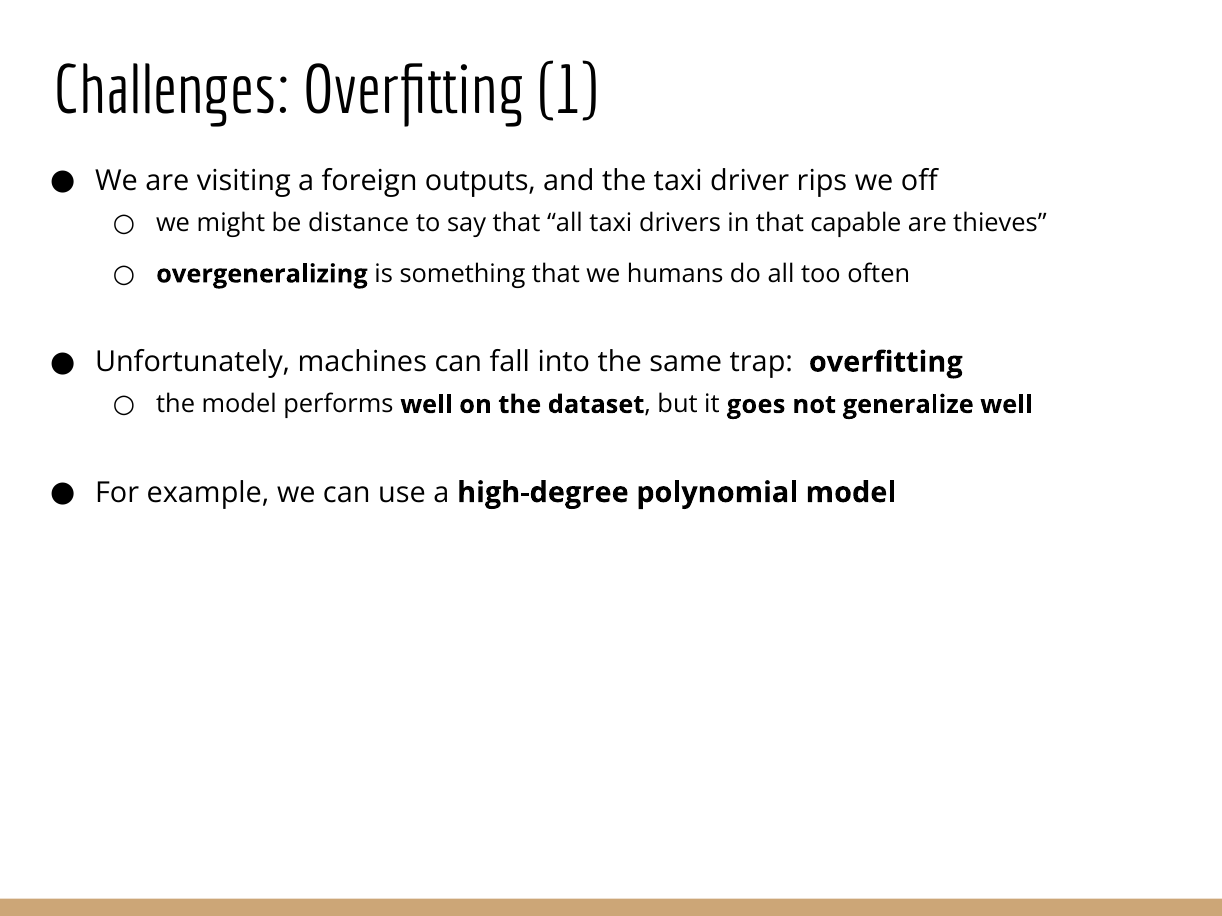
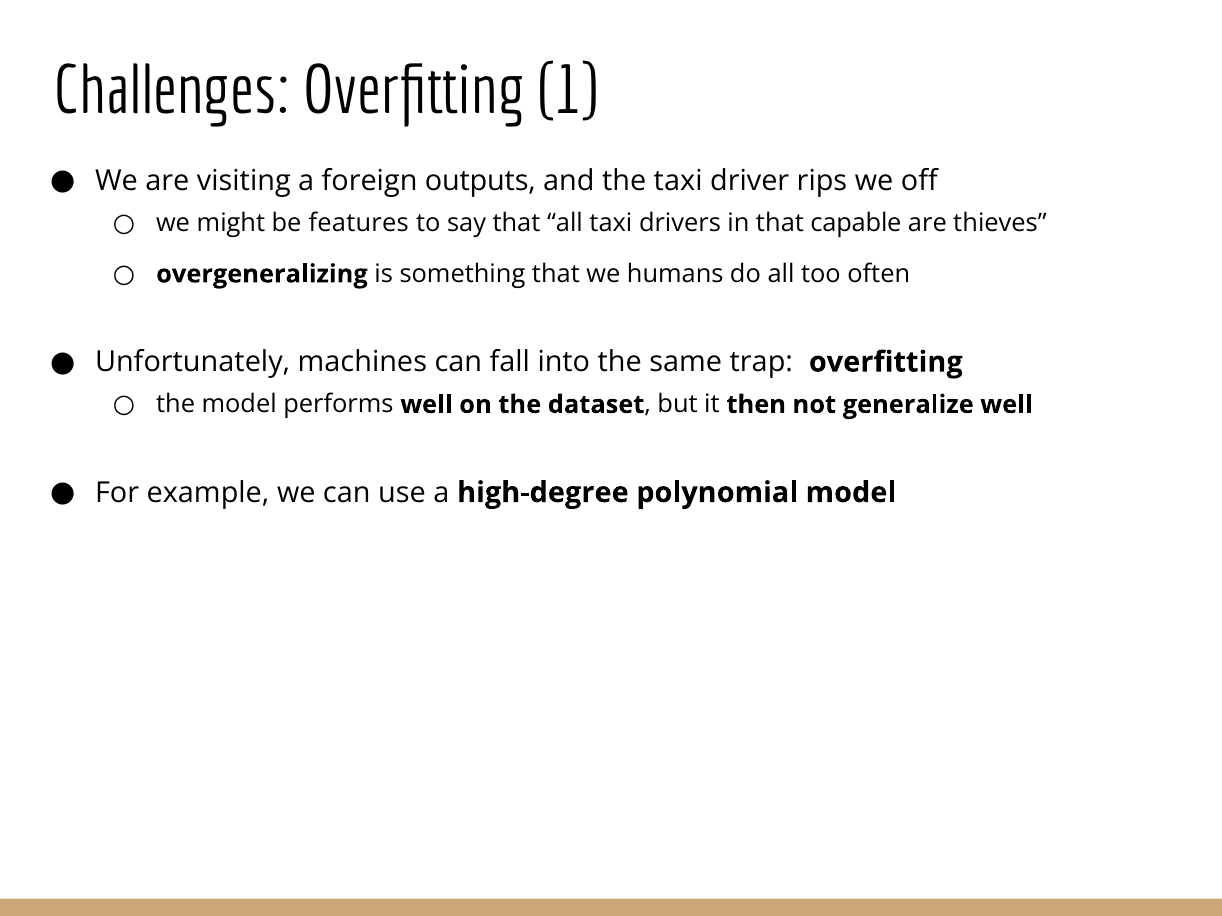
distance: distance -> features
goes: goes -> then
